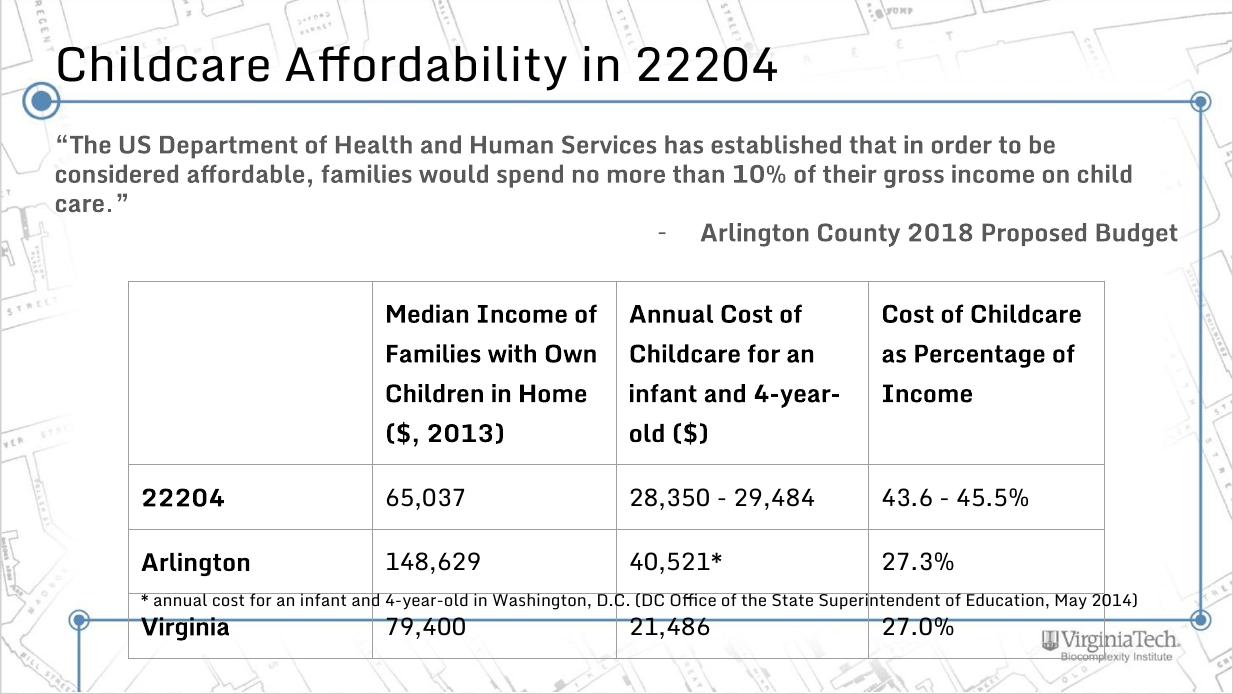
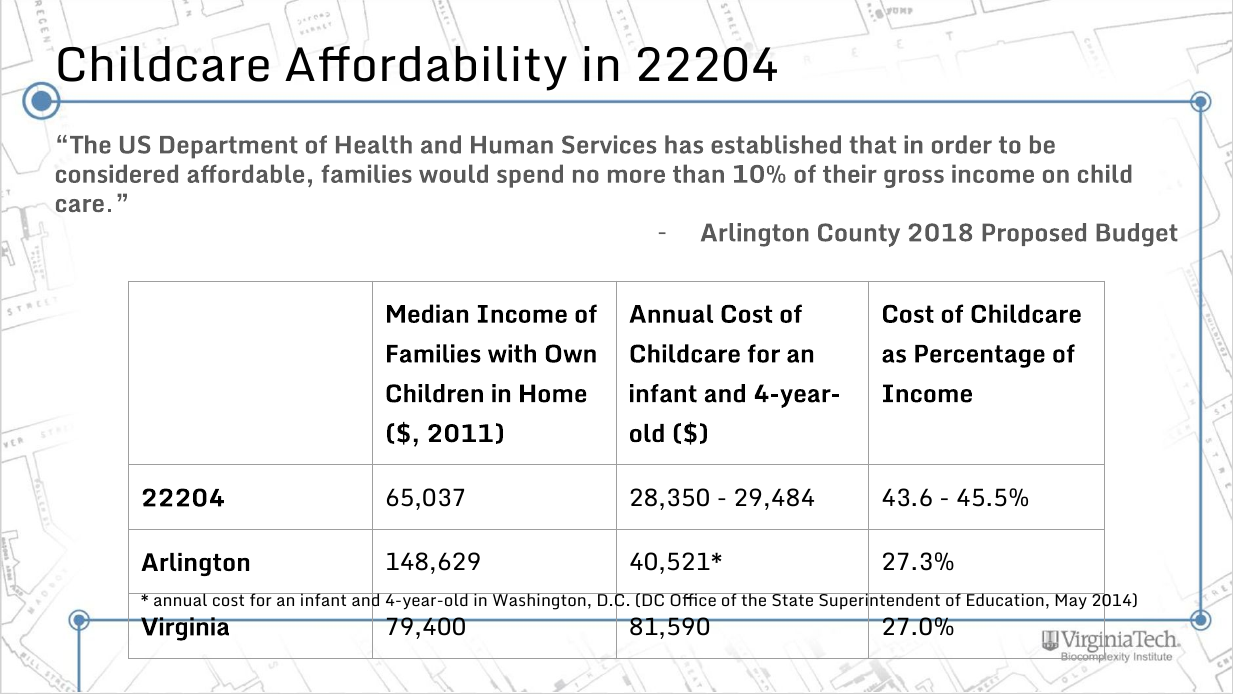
2013: 2013 -> 2011
21,486: 21,486 -> 81,590
